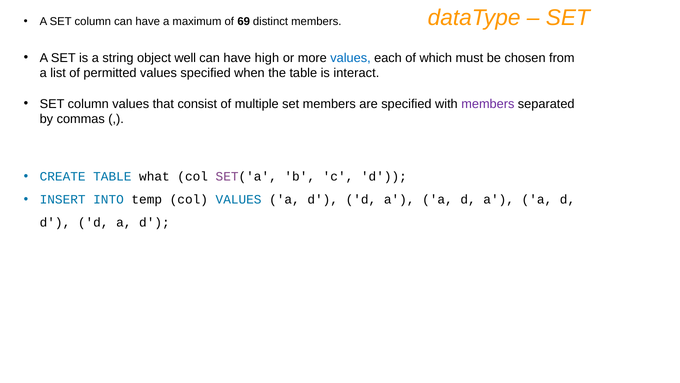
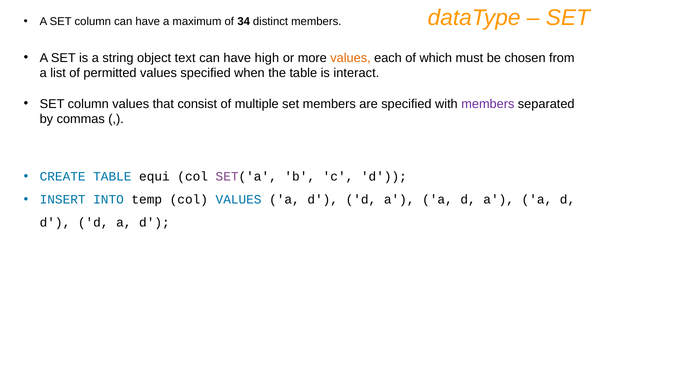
69: 69 -> 34
well: well -> text
values at (350, 58) colour: blue -> orange
what: what -> equi
